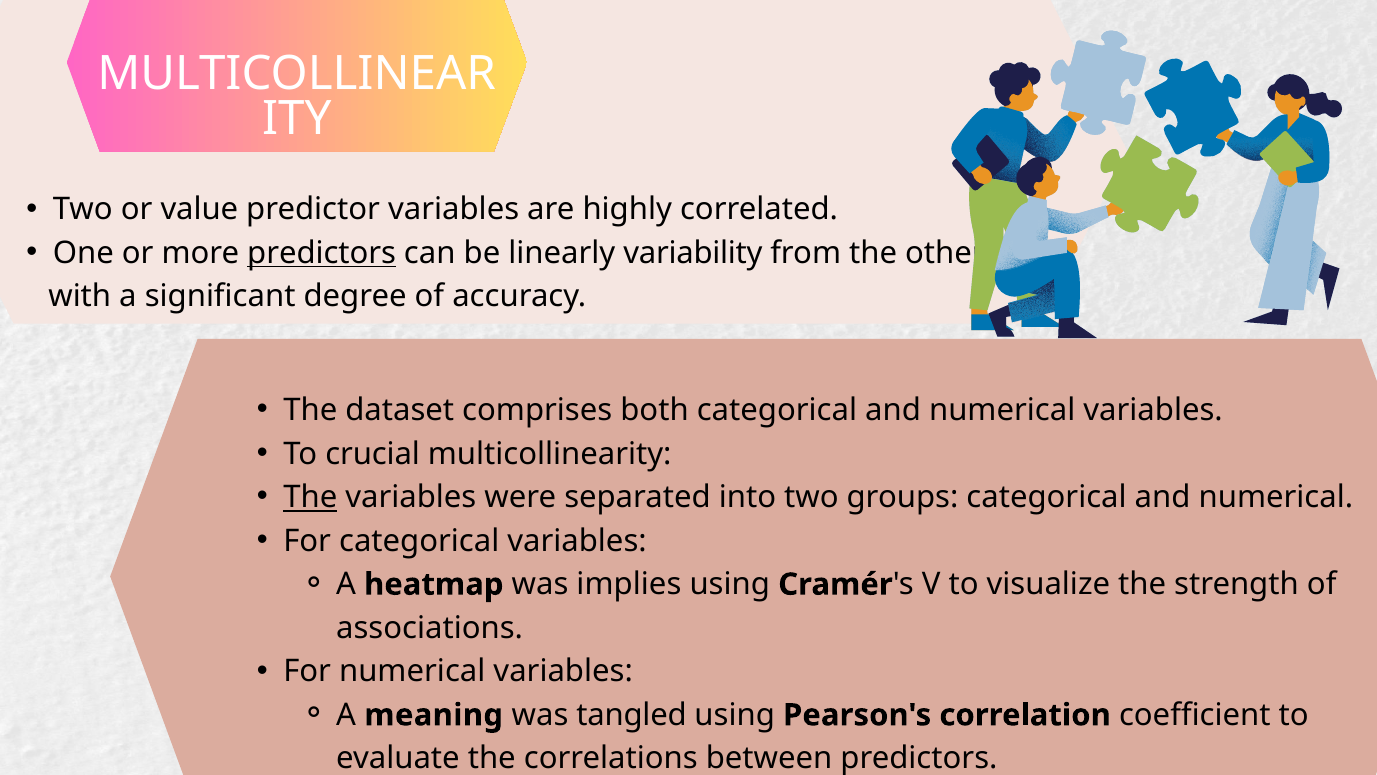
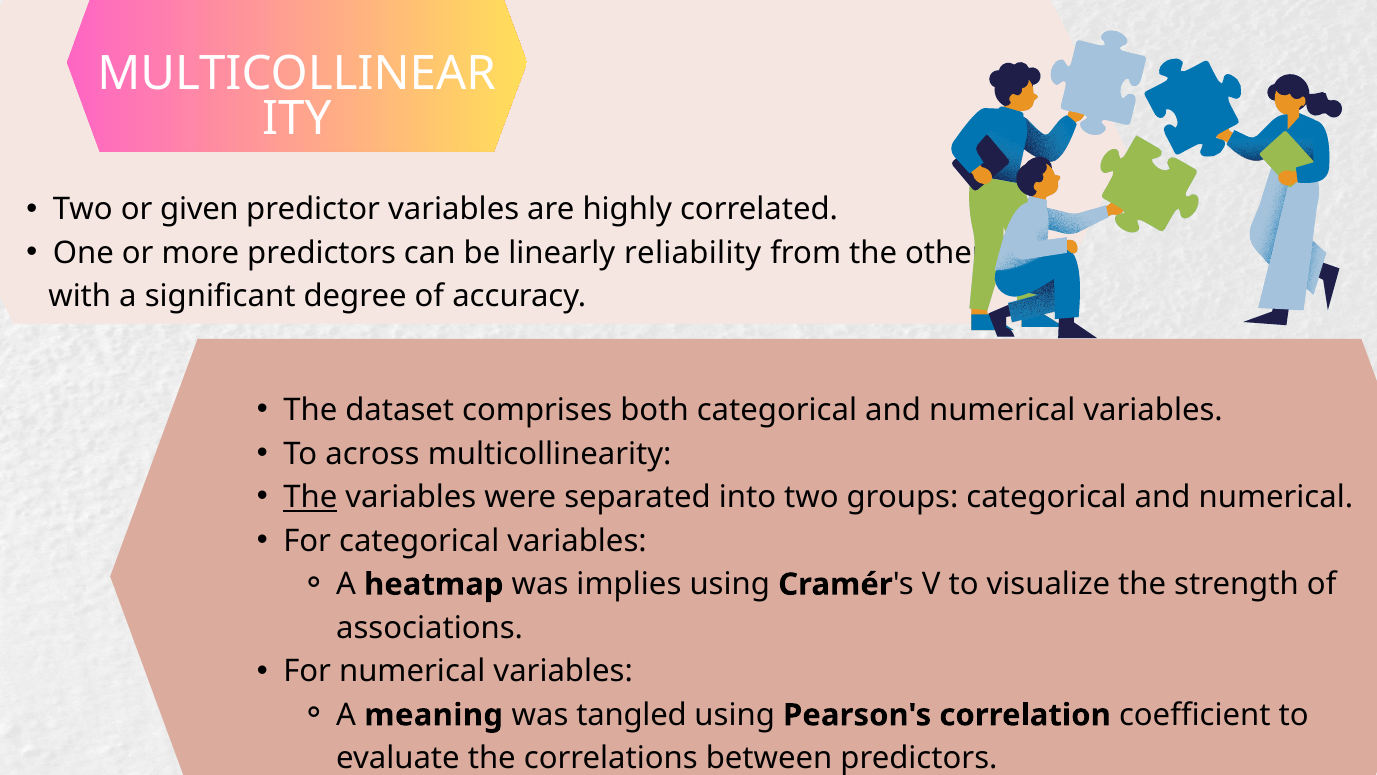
value: value -> given
predictors at (322, 253) underline: present -> none
variability: variability -> reliability
crucial: crucial -> across
